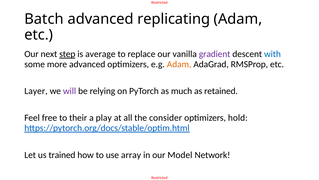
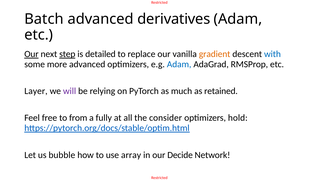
replicating: replicating -> derivatives
Our at (31, 54) underline: none -> present
average: average -> detailed
gradient colour: purple -> orange
Adam at (179, 64) colour: orange -> blue
their: their -> from
play: play -> fully
trained: trained -> bubble
Model: Model -> Decide
